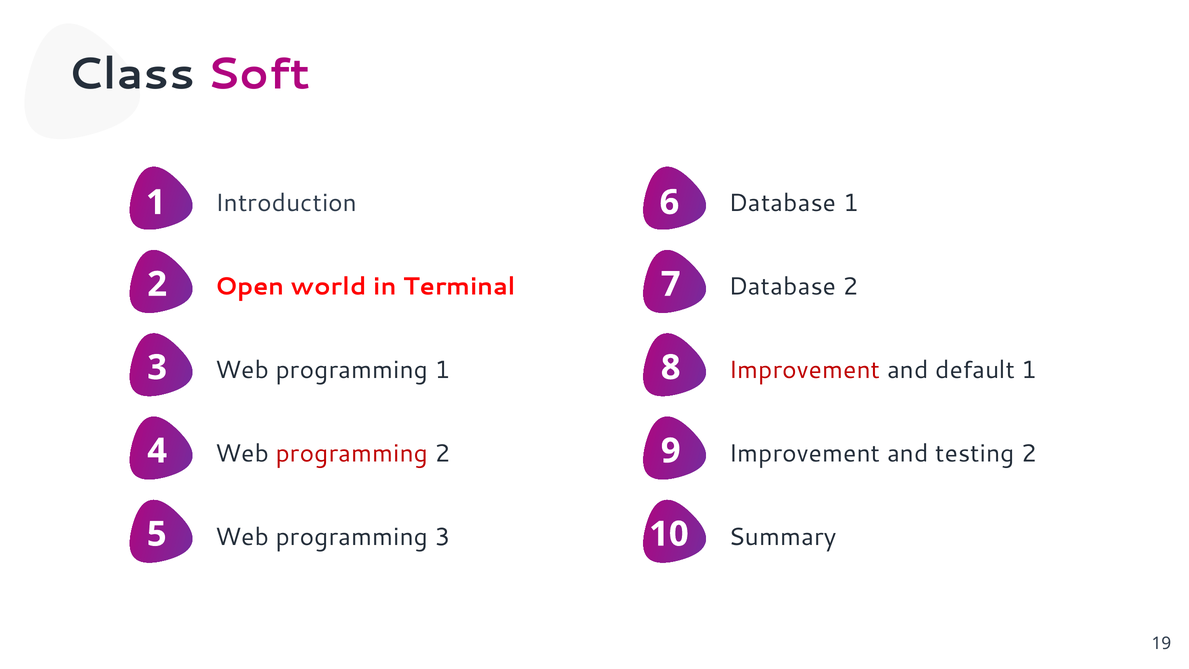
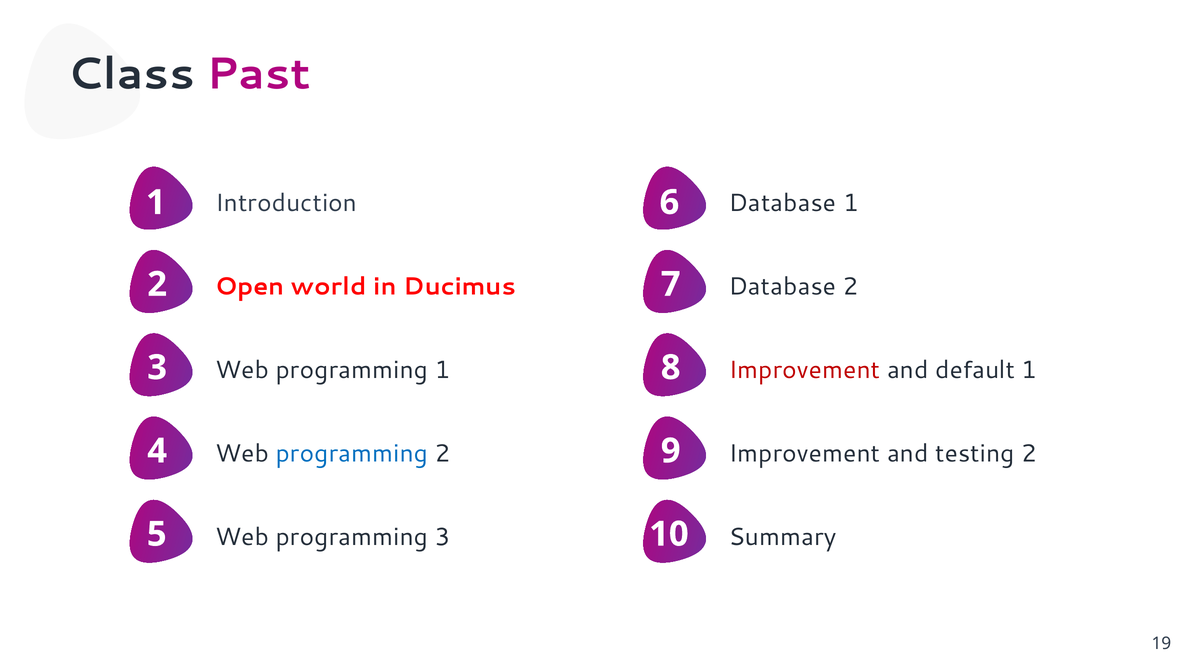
Soft: Soft -> Past
Terminal: Terminal -> Ducimus
programming at (352, 453) colour: red -> blue
